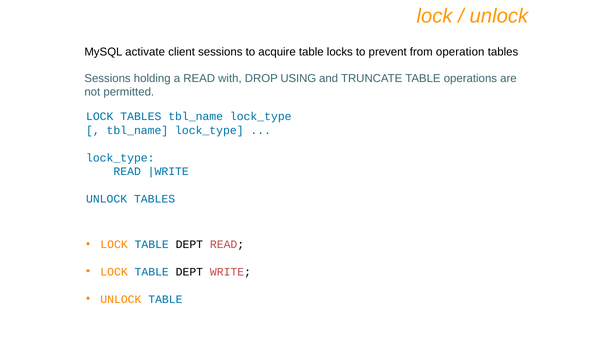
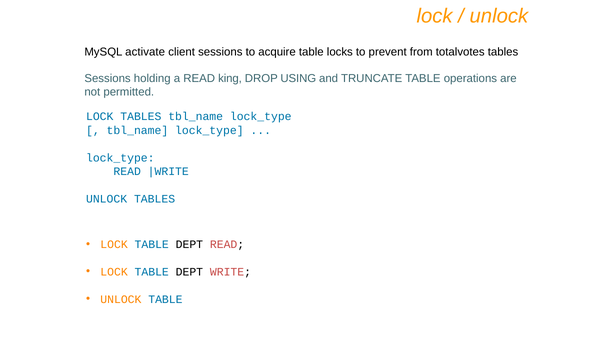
operation: operation -> totalvotes
with: with -> king
